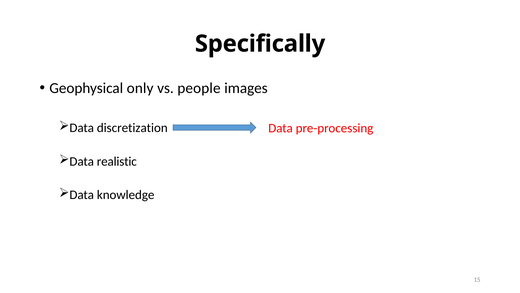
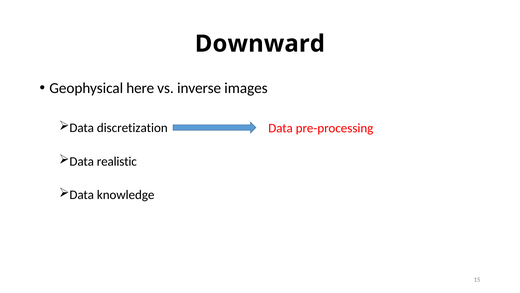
Specifically: Specifically -> Downward
only: only -> here
people: people -> inverse
